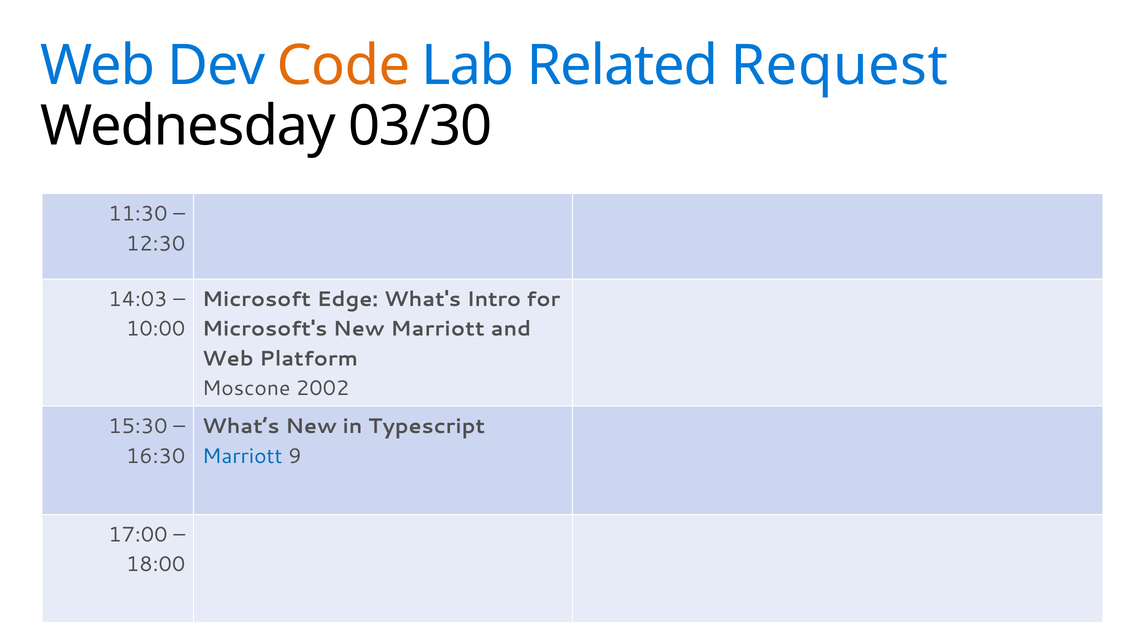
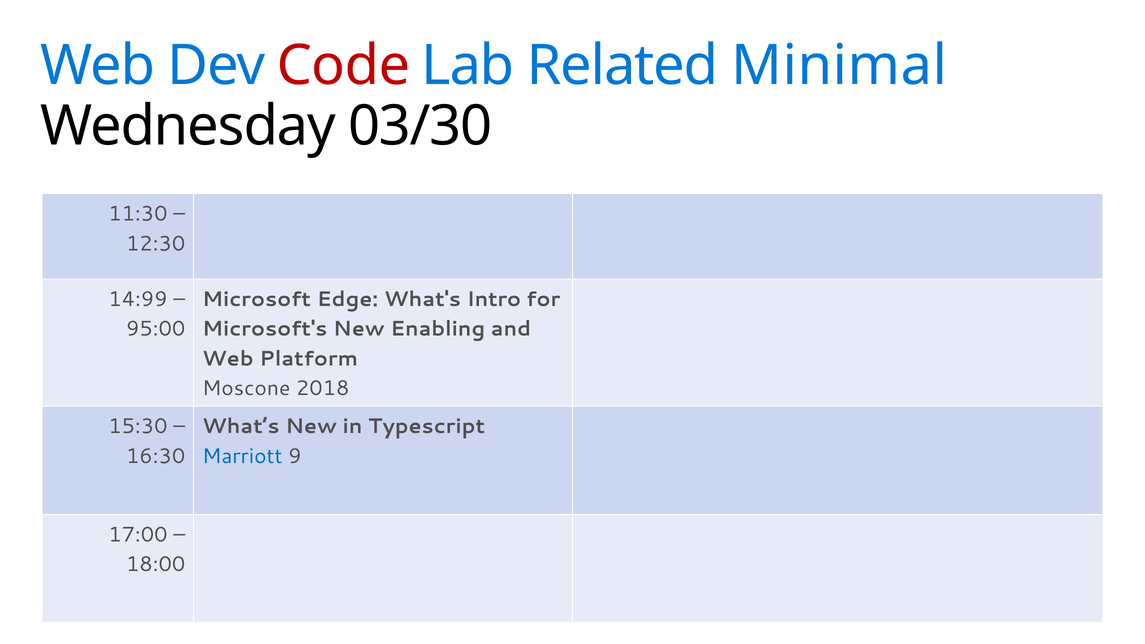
Code colour: orange -> red
Request: Request -> Minimal
14:03: 14:03 -> 14:99
10:00: 10:00 -> 95:00
New Marriott: Marriott -> Enabling
2002: 2002 -> 2018
